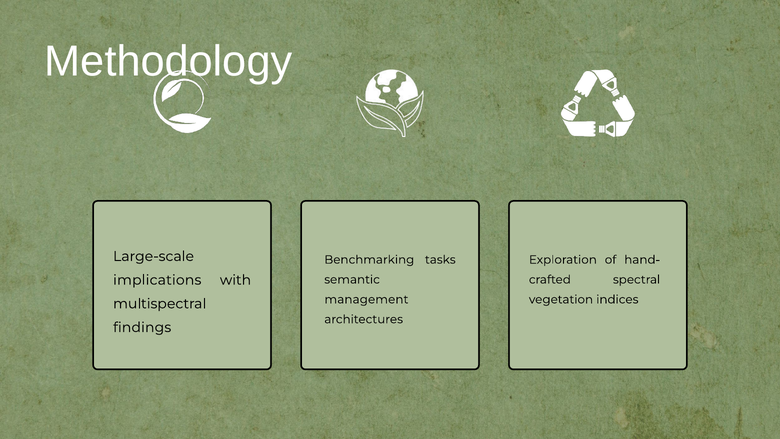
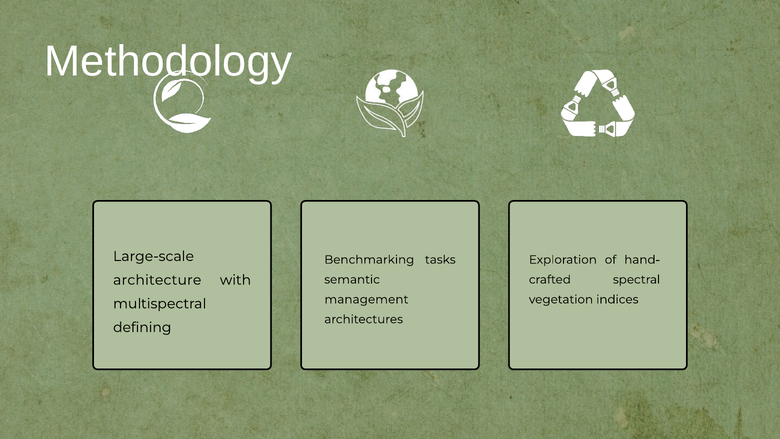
implications: implications -> architecture
findings: findings -> defining
